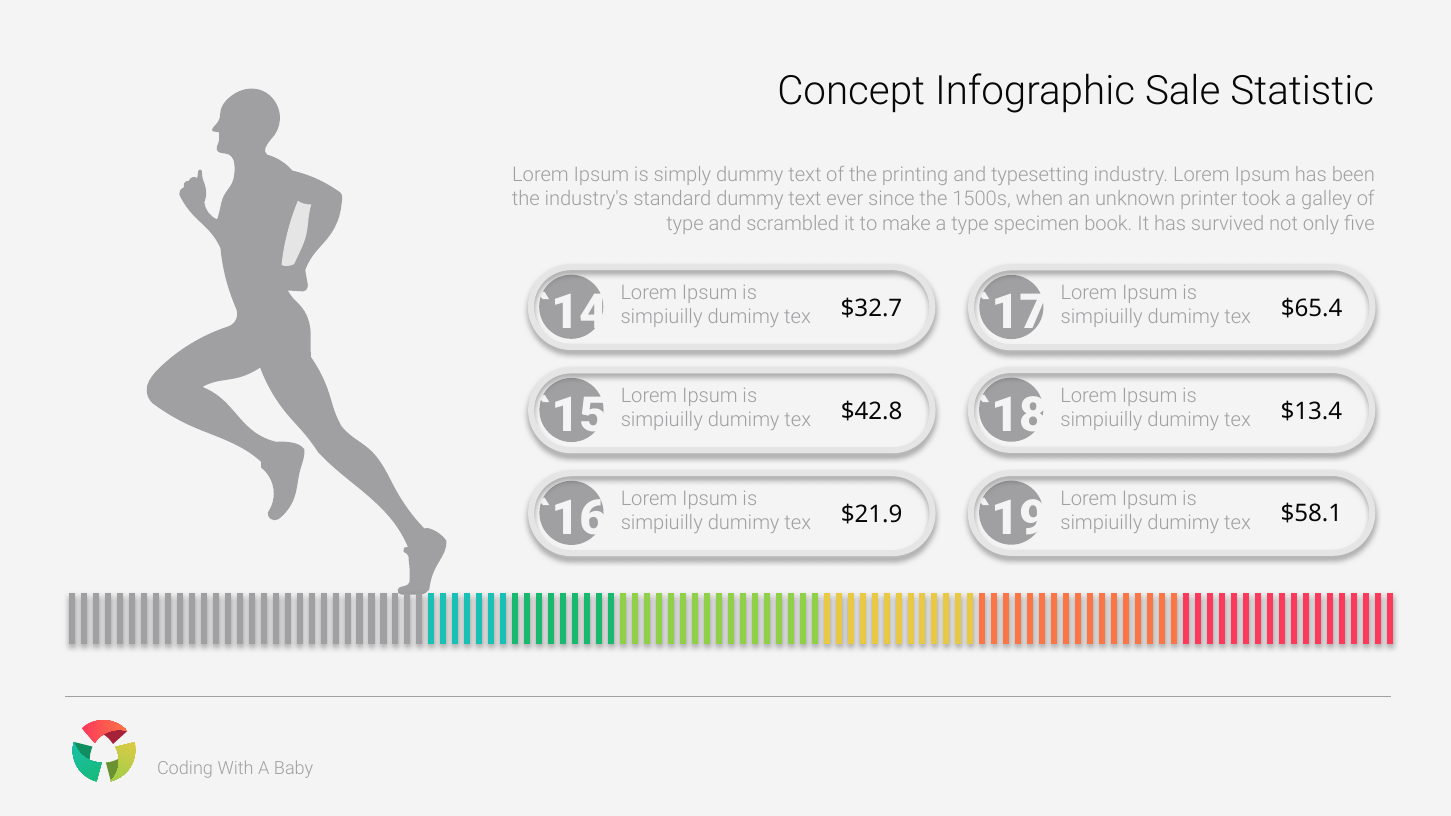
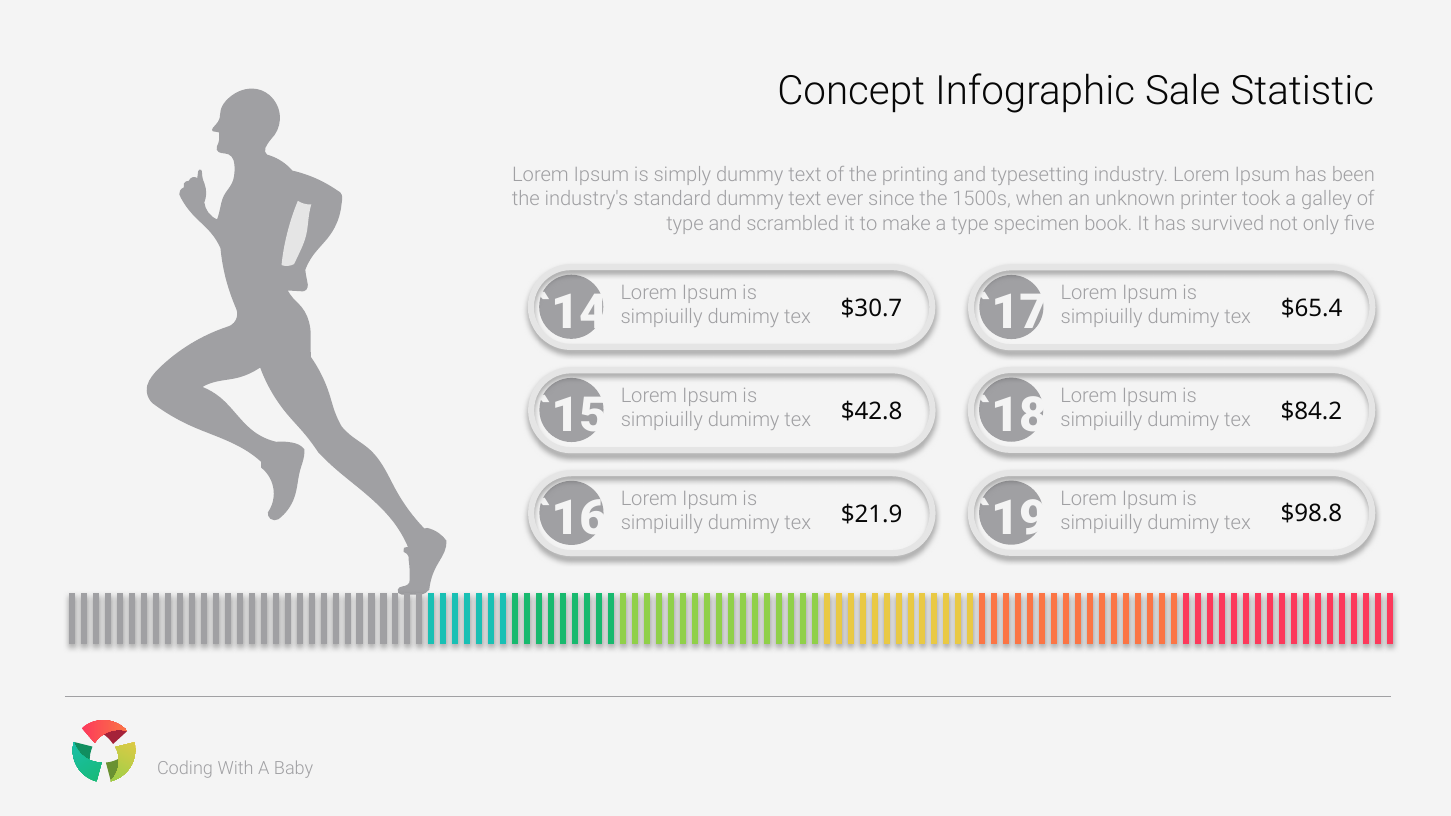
$32.7: $32.7 -> $30.7
$13.4: $13.4 -> $84.2
$58.1: $58.1 -> $98.8
